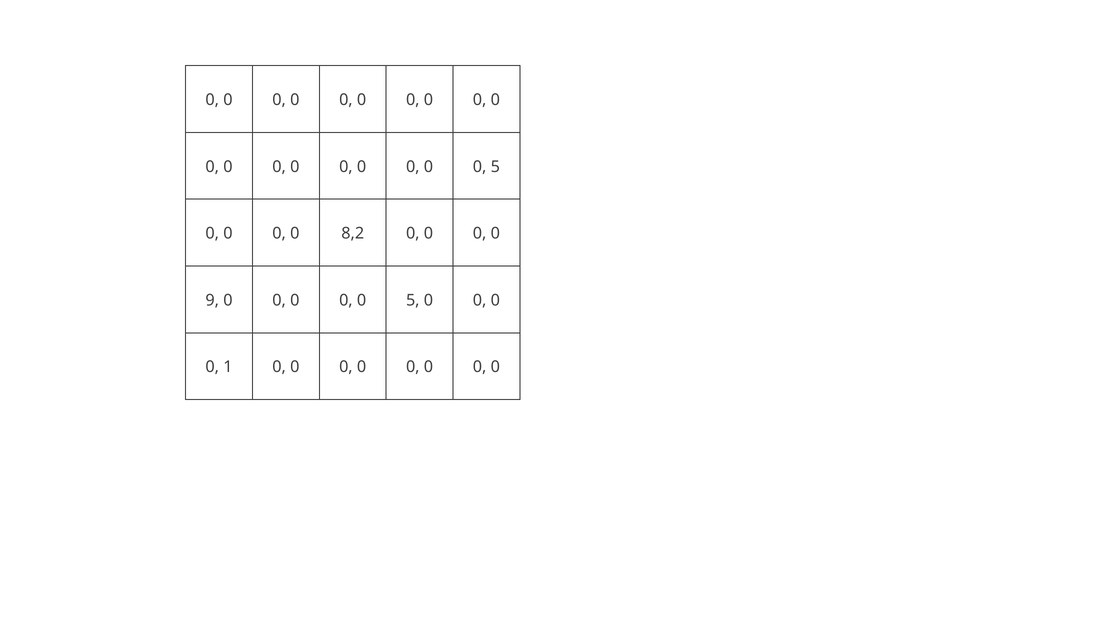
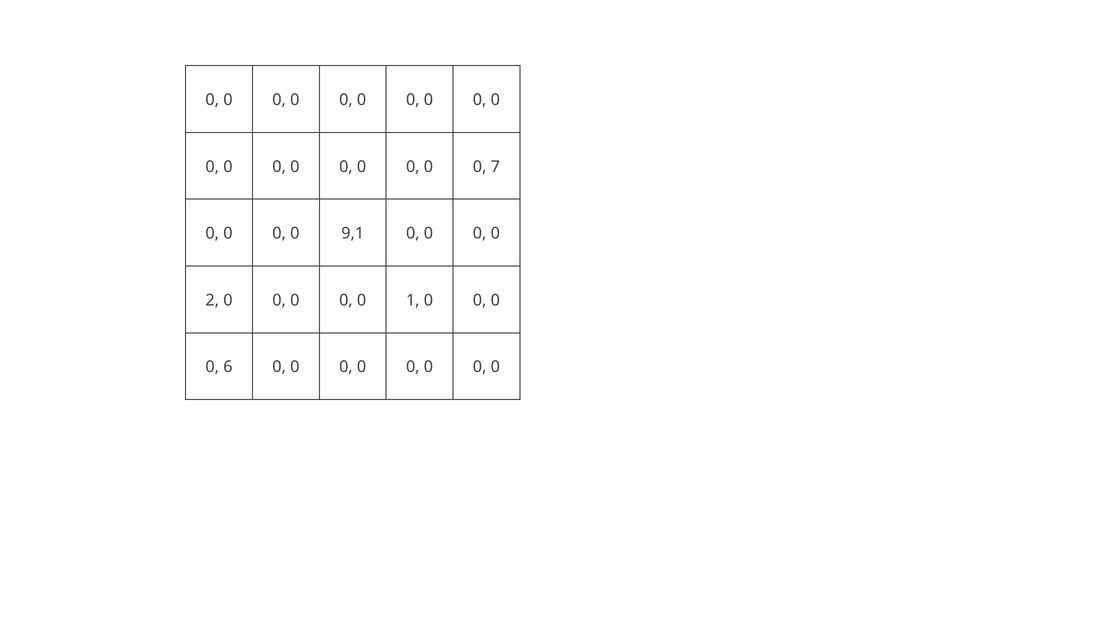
5 at (495, 167): 5 -> 7
8,2: 8,2 -> 9,1
9: 9 -> 2
5 at (413, 301): 5 -> 1
1: 1 -> 6
